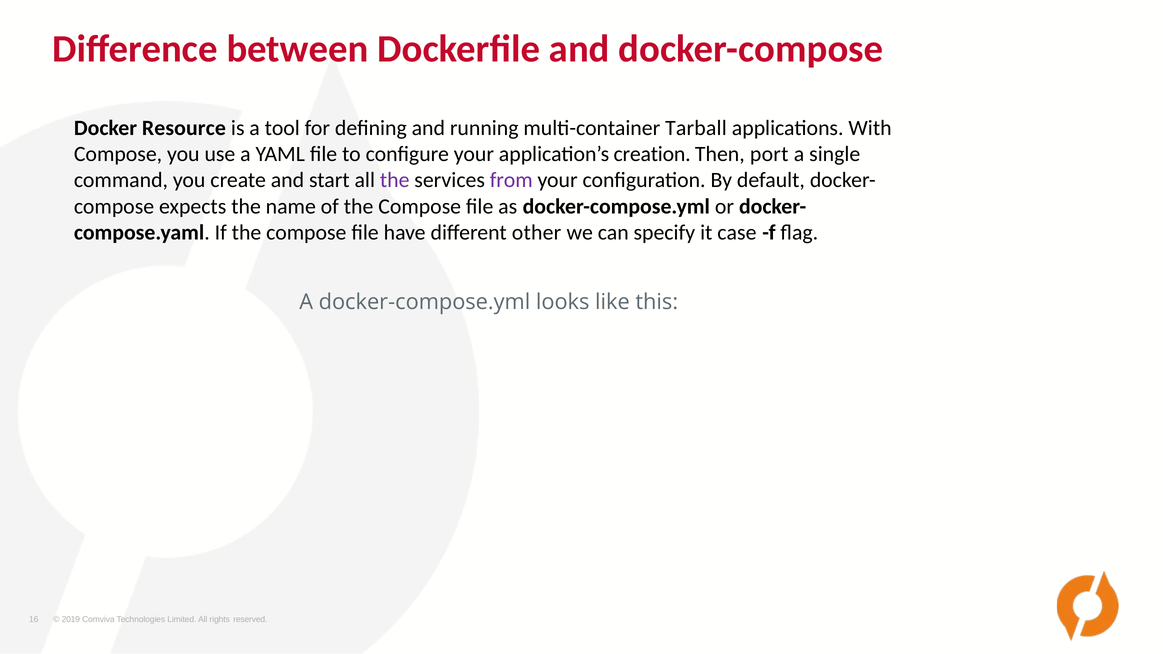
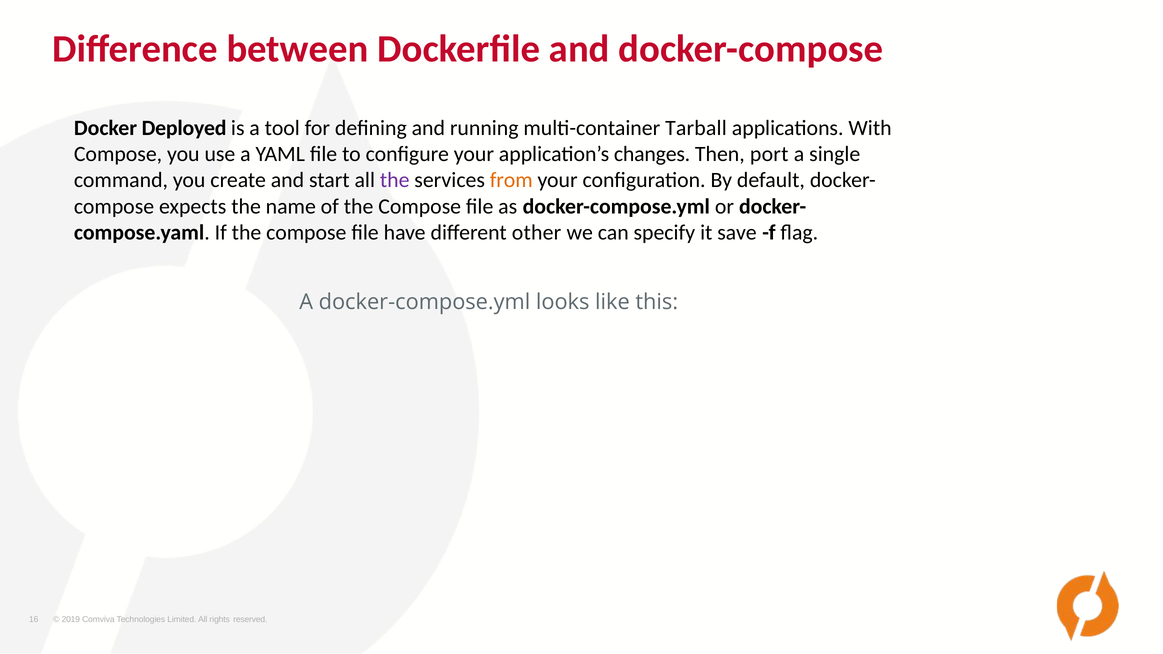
Resource: Resource -> Deployed
creation: creation -> changes
from colour: purple -> orange
case: case -> save
